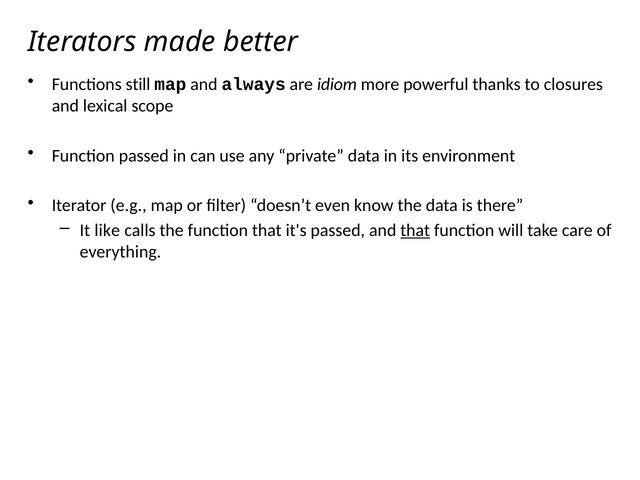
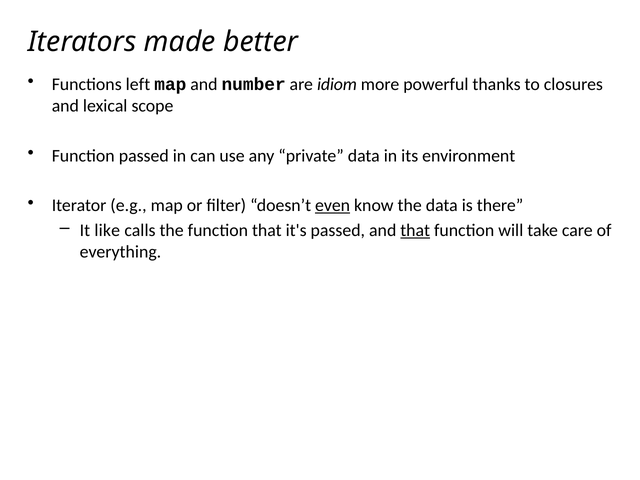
still: still -> left
always: always -> number
even underline: none -> present
